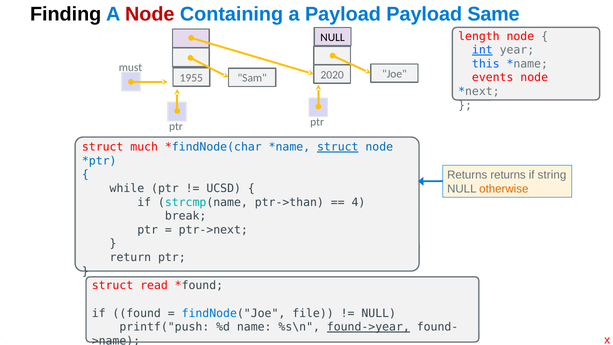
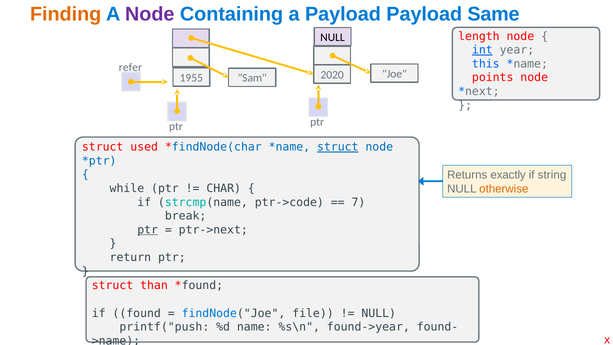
Finding colour: black -> orange
Node at (150, 14) colour: red -> purple
must: must -> refer
events: events -> points
much: much -> used
Returns returns: returns -> exactly
UCSD: UCSD -> CHAR
ptr->than: ptr->than -> ptr->code
4: 4 -> 7
ptr at (148, 230) underline: none -> present
read: read -> than
found->year underline: present -> none
